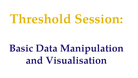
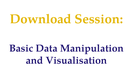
Threshold: Threshold -> Download
